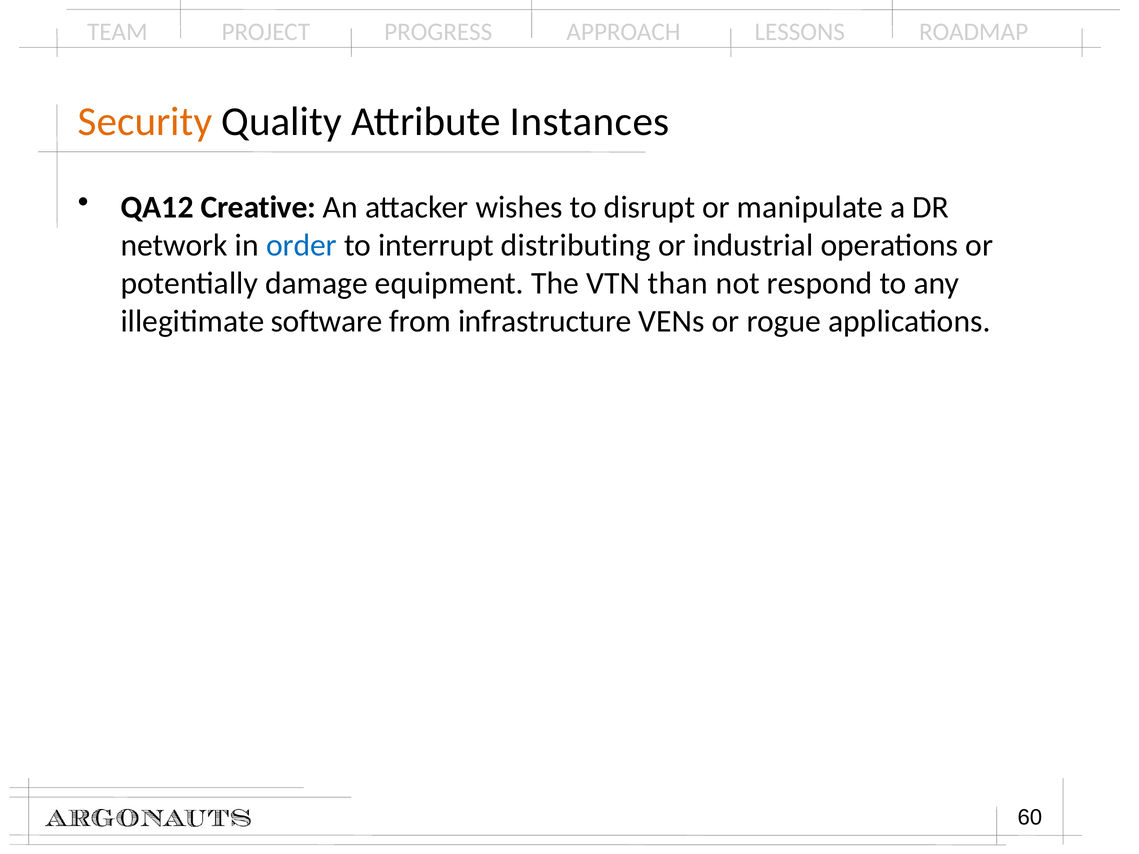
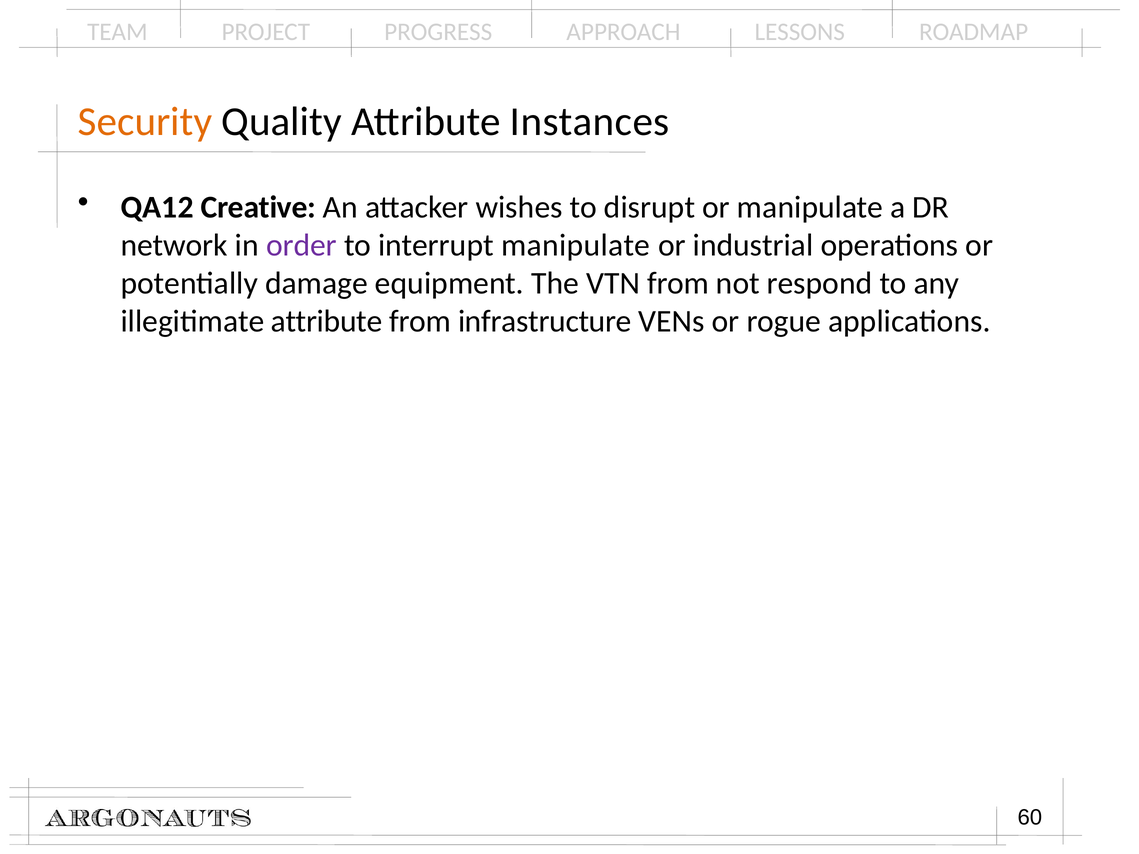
order colour: blue -> purple
interrupt distributing: distributing -> manipulate
VTN than: than -> from
illegitimate software: software -> attribute
